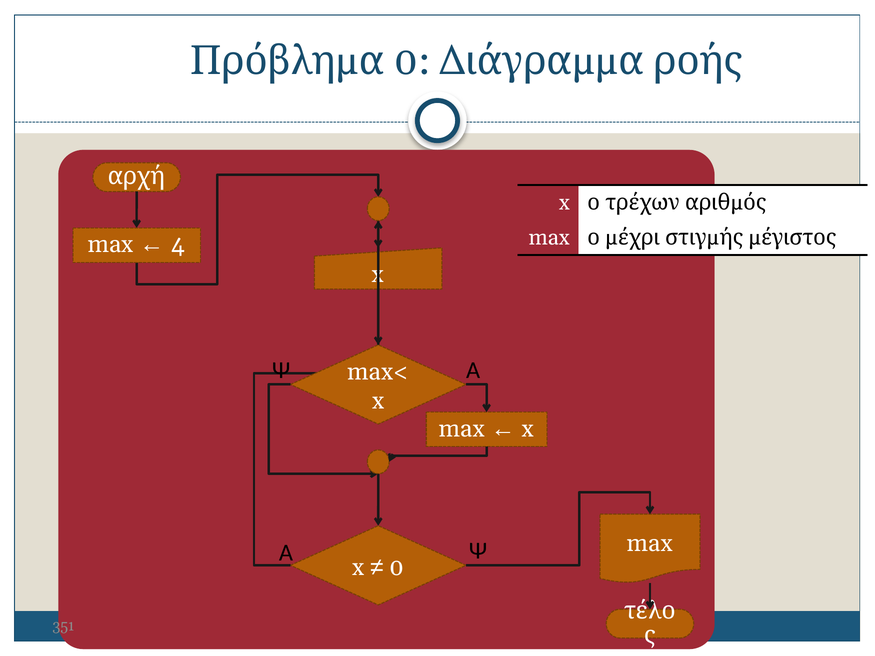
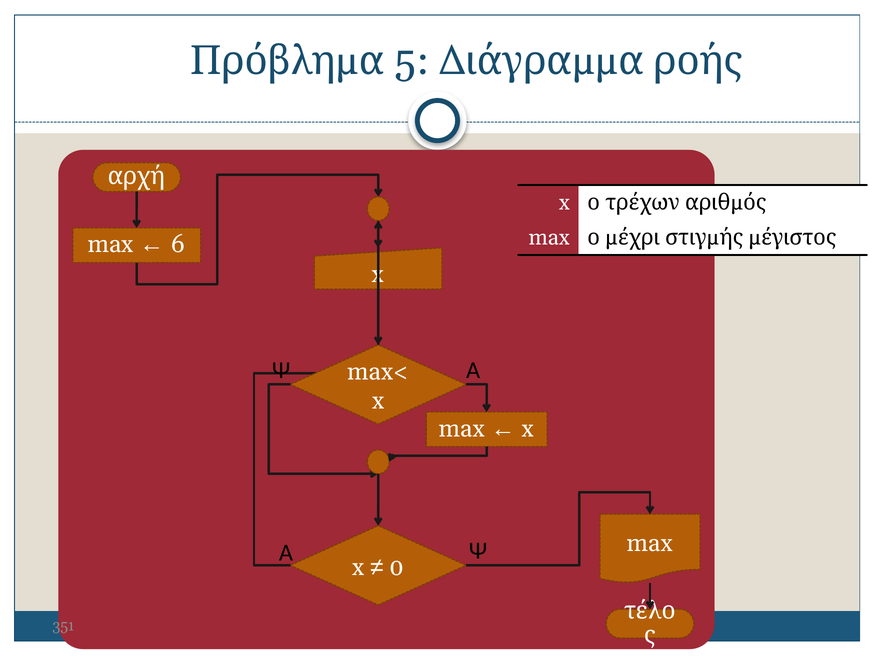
0 at (412, 61): 0 -> 5
4: 4 -> 6
